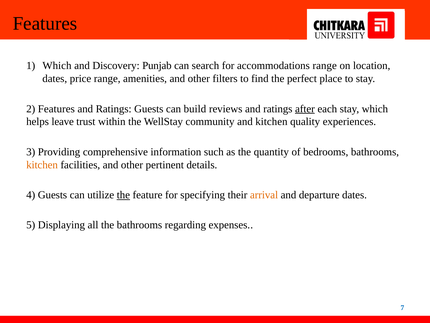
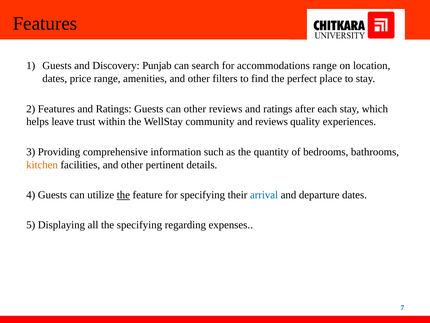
Which at (57, 66): Which -> Guests
can build: build -> other
after underline: present -> none
and kitchen: kitchen -> reviews
arrival colour: orange -> blue
the bathrooms: bathrooms -> specifying
